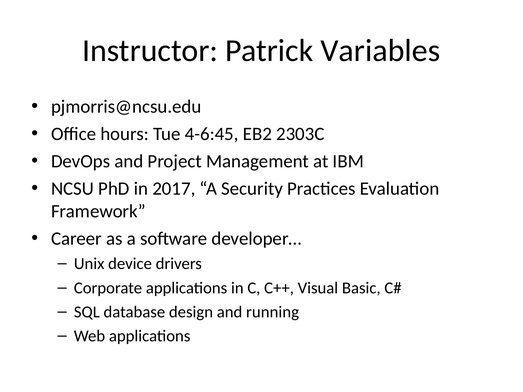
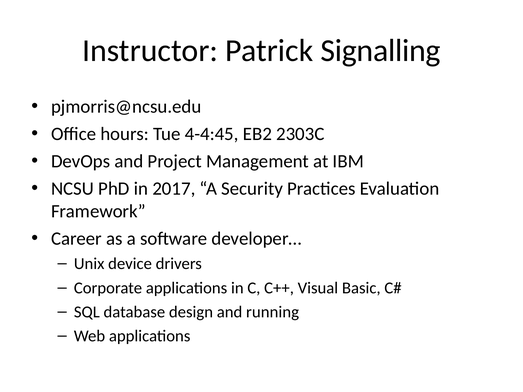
Variables: Variables -> Signalling
4-6:45: 4-6:45 -> 4-4:45
